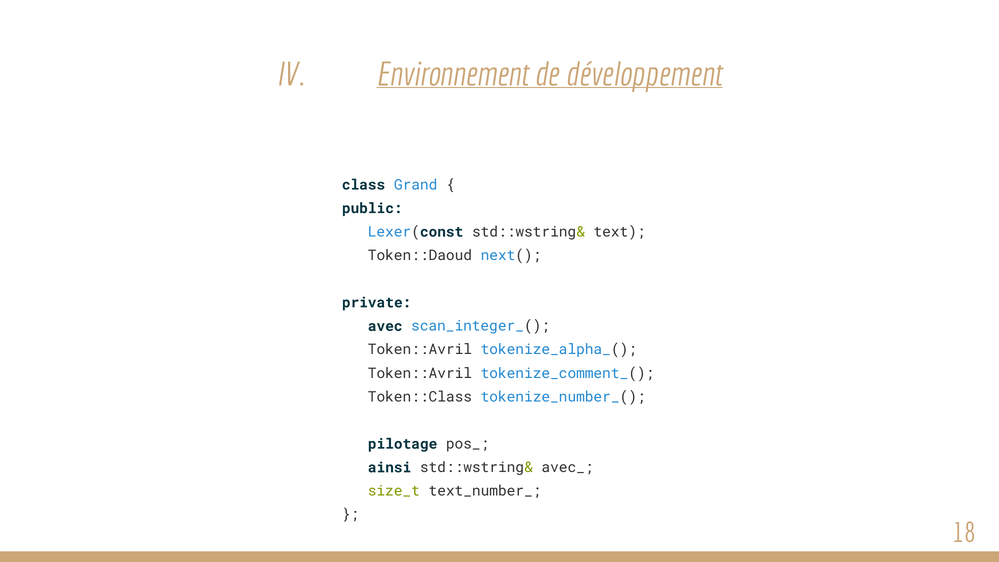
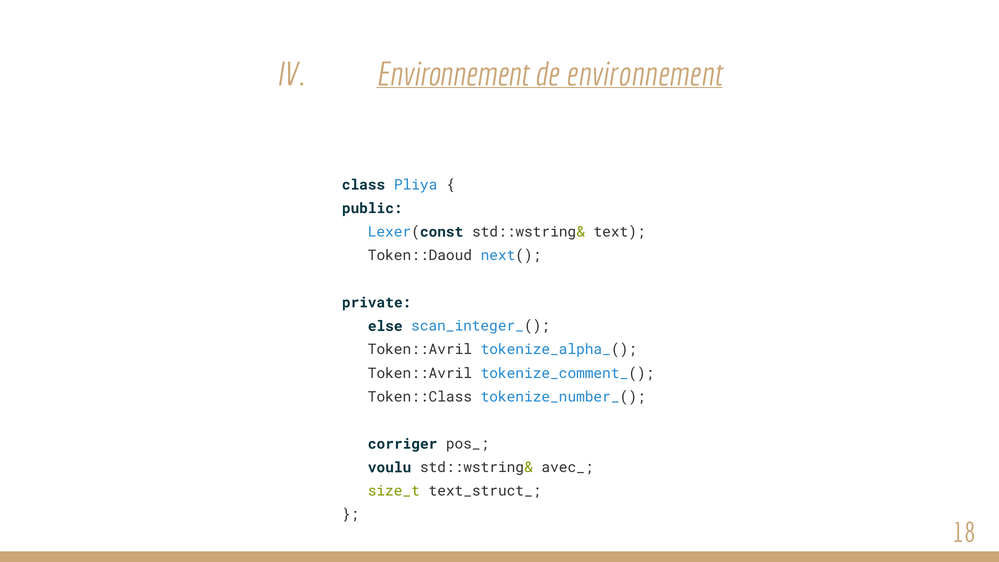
de développement: développement -> environnement
Grand: Grand -> Pliya
avec: avec -> else
pilotage: pilotage -> corriger
ainsi: ainsi -> voulu
text_number_: text_number_ -> text_struct_
